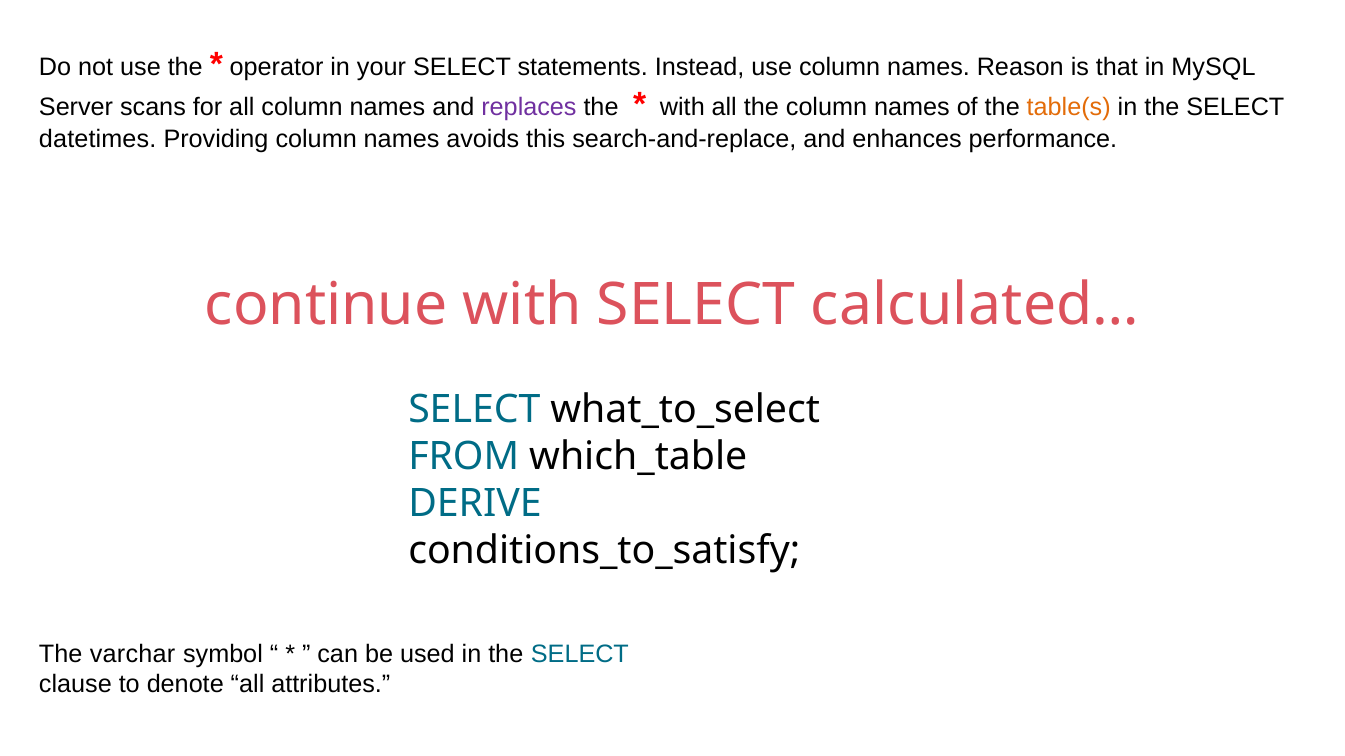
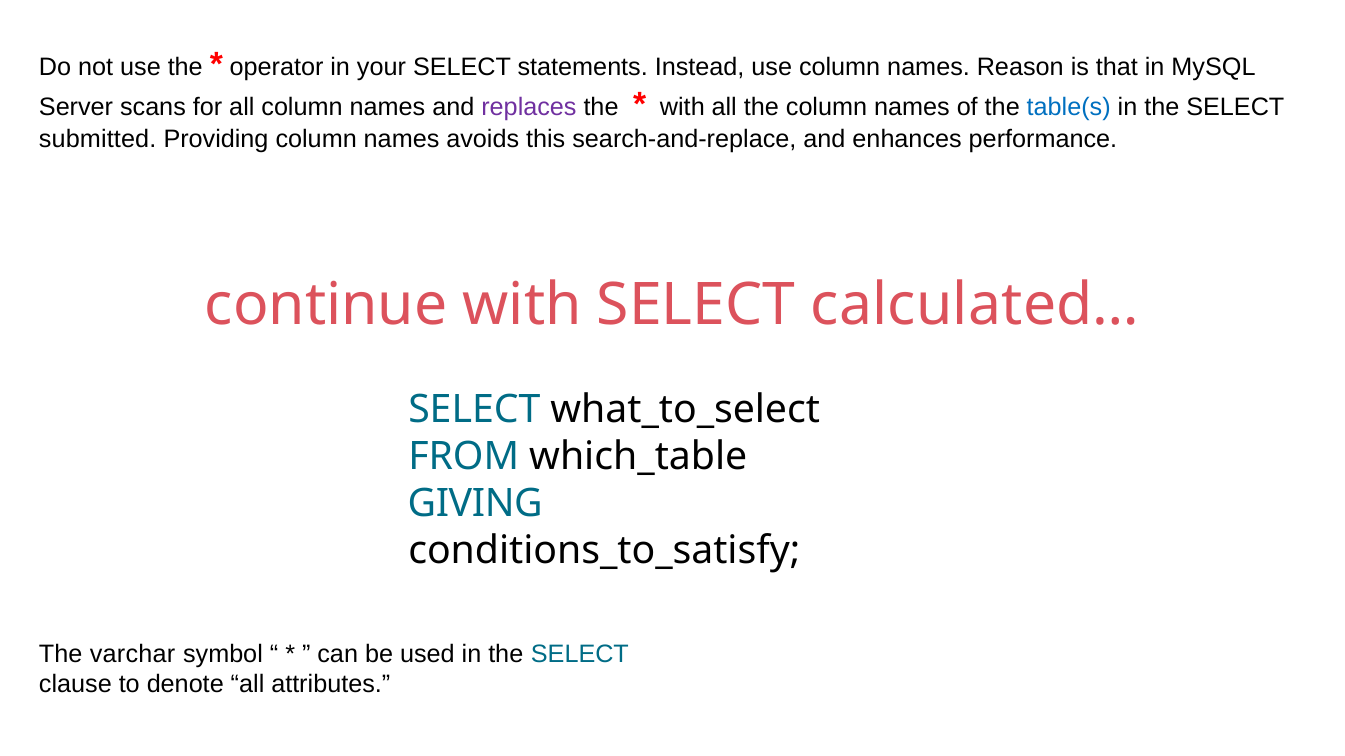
table(s colour: orange -> blue
datetimes: datetimes -> submitted
DERIVE: DERIVE -> GIVING
